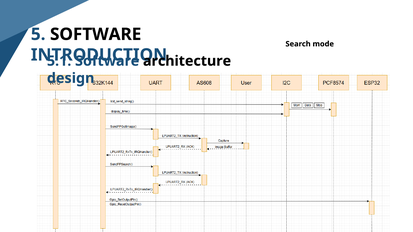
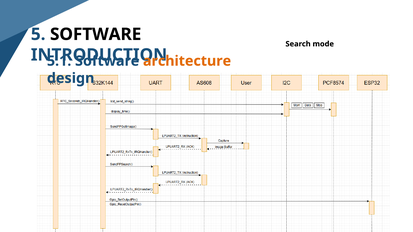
architecture colour: black -> orange
